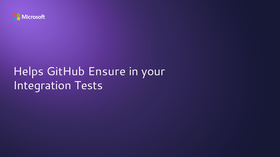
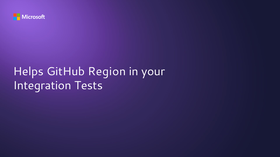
Ensure: Ensure -> Region
